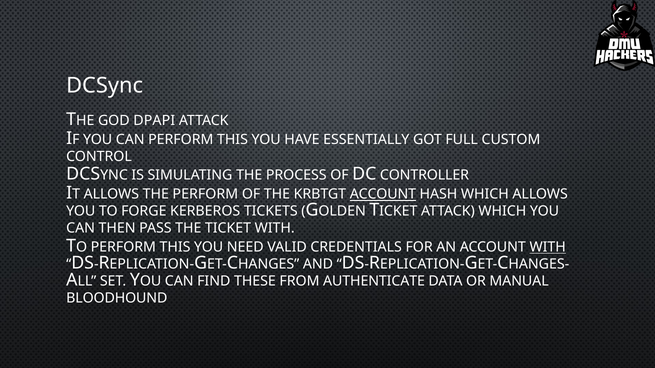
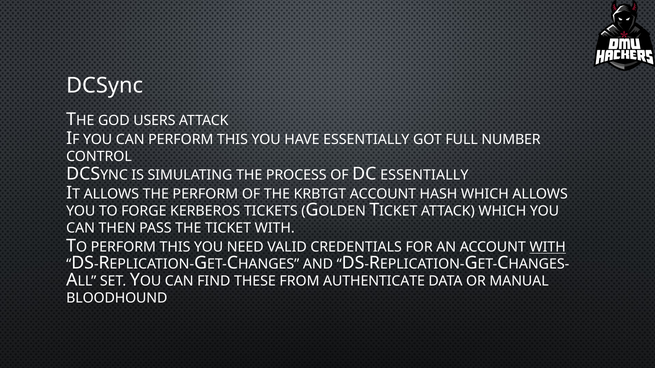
DPAPI: DPAPI -> USERS
CUSTOM: CUSTOM -> NUMBER
DC CONTROLLER: CONTROLLER -> ESSENTIALLY
ACCOUNT at (383, 194) underline: present -> none
